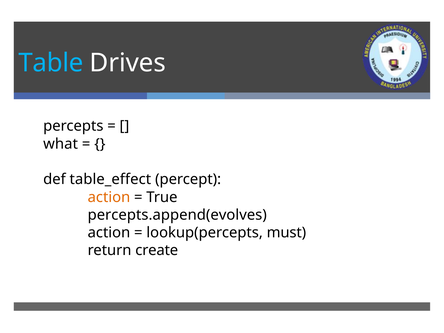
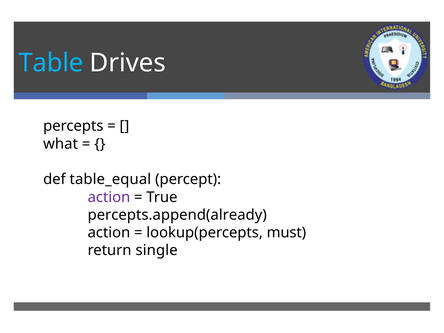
table_effect: table_effect -> table_equal
action at (109, 197) colour: orange -> purple
percepts.append(evolves: percepts.append(evolves -> percepts.append(already
create: create -> single
